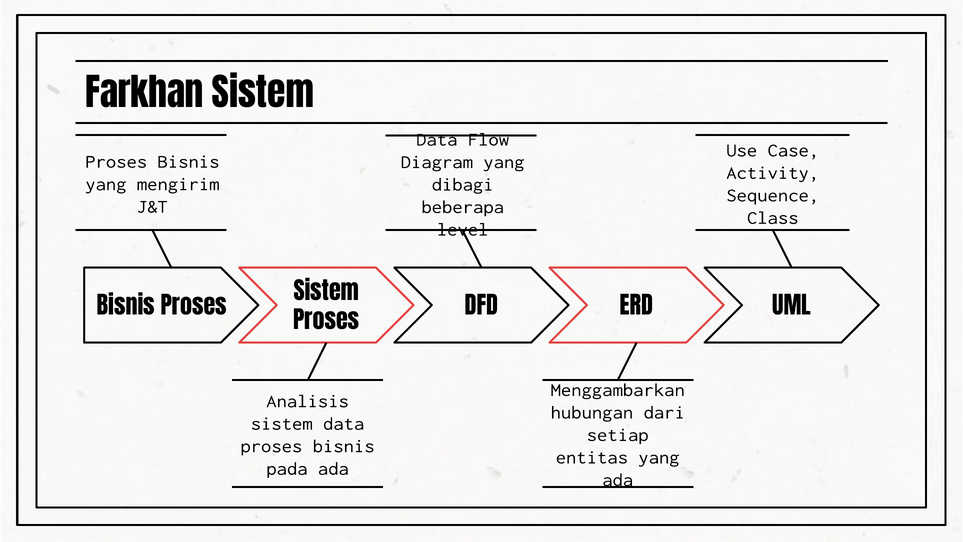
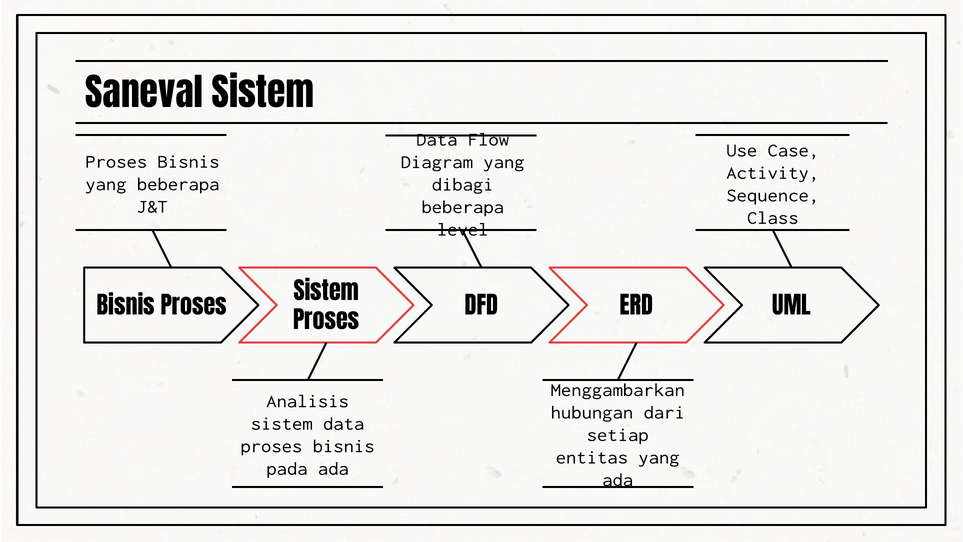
Farkhan: Farkhan -> Saneval
yang mengirim: mengirim -> beberapa
